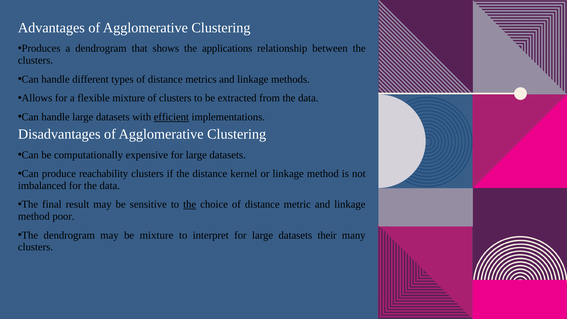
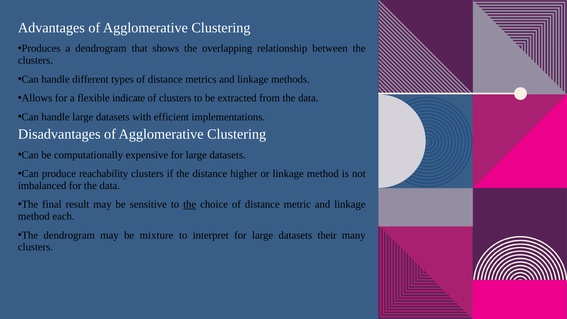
applications: applications -> overlapping
flexible mixture: mixture -> indicate
efficient underline: present -> none
kernel: kernel -> higher
poor: poor -> each
